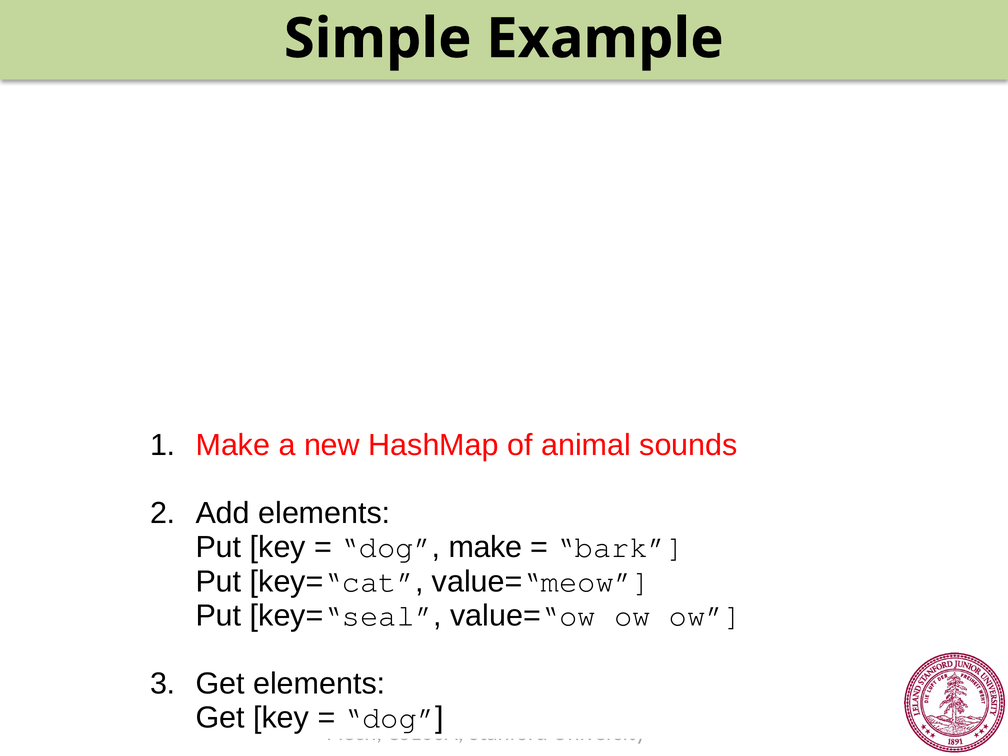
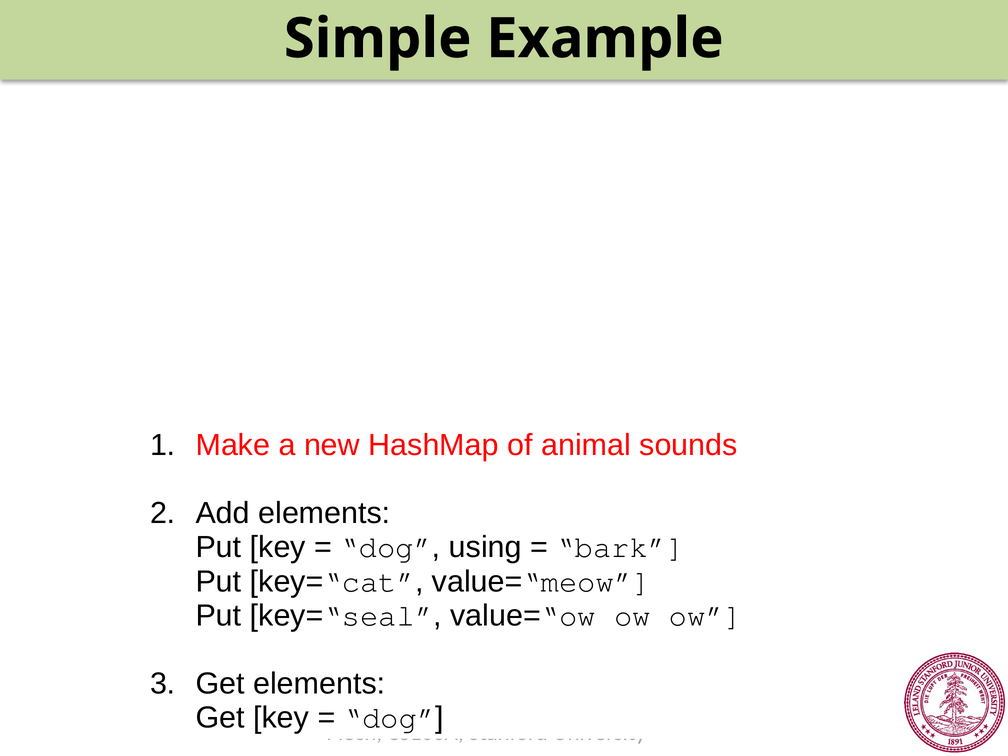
dog make: make -> using
